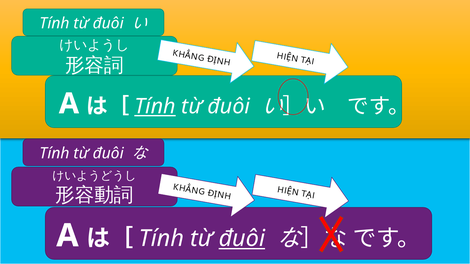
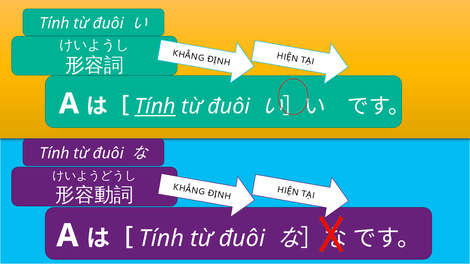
đuôi at (242, 239) underline: present -> none
